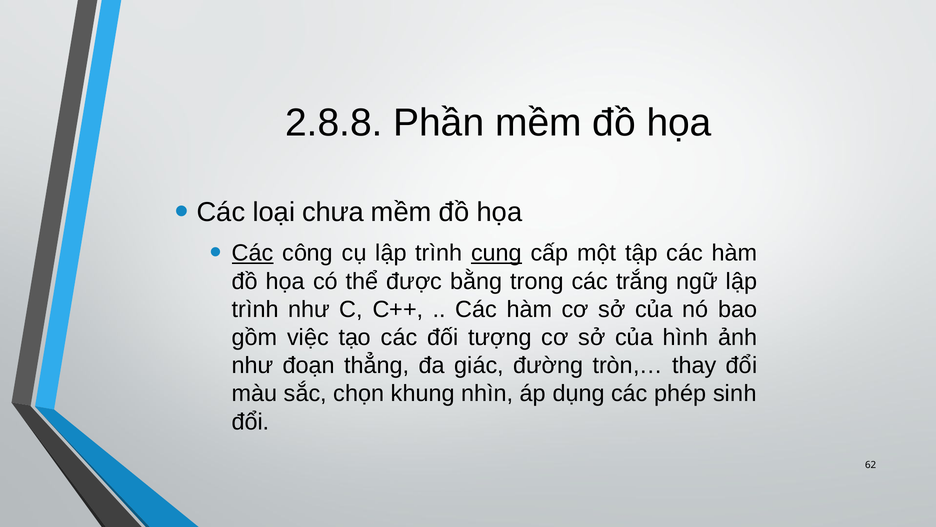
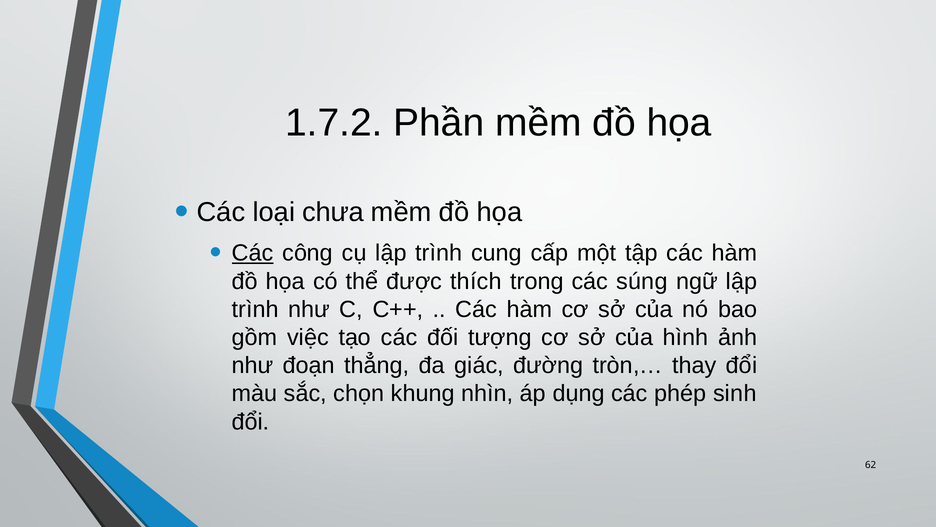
2.8.8: 2.8.8 -> 1.7.2
cung underline: present -> none
bằng: bằng -> thích
trắng: trắng -> súng
